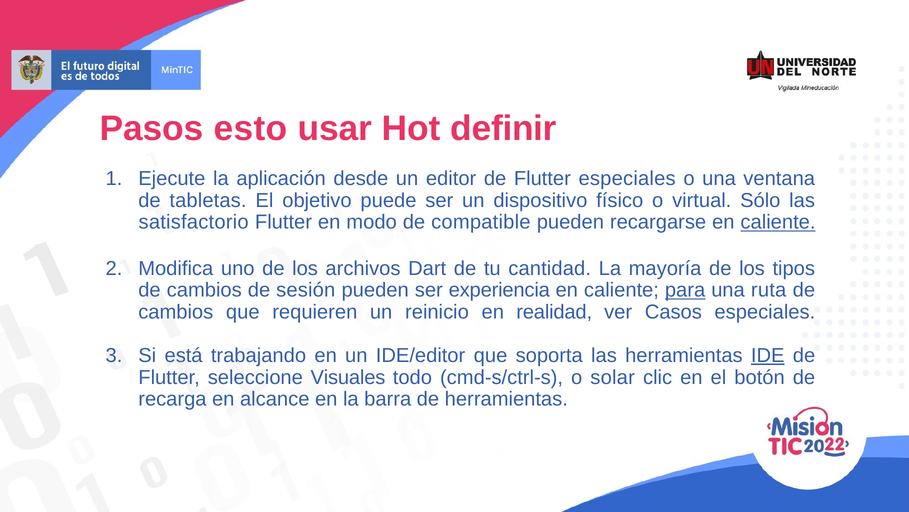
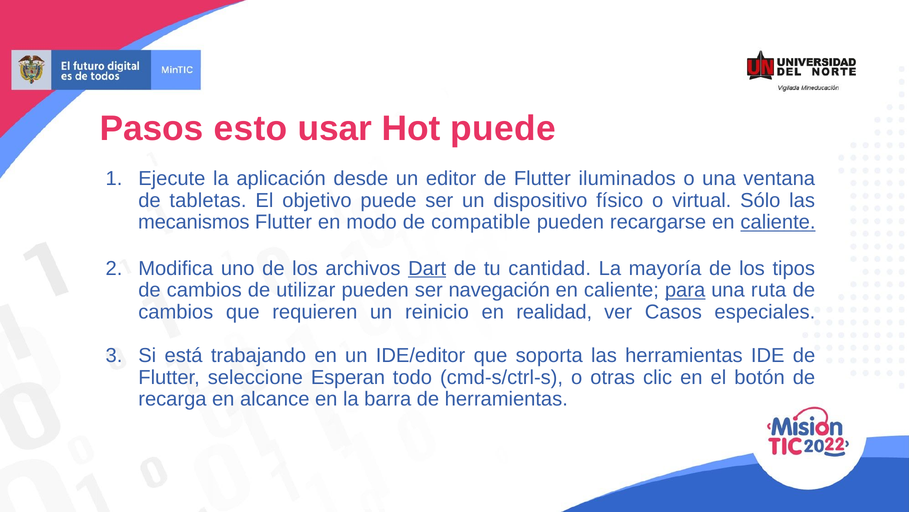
Hot definir: definir -> puede
Flutter especiales: especiales -> iluminados
satisfactorio: satisfactorio -> mecanismos
Dart underline: none -> present
sesión: sesión -> utilizar
experiencia: experiencia -> navegación
IDE underline: present -> none
Visuales: Visuales -> Esperan
solar: solar -> otras
